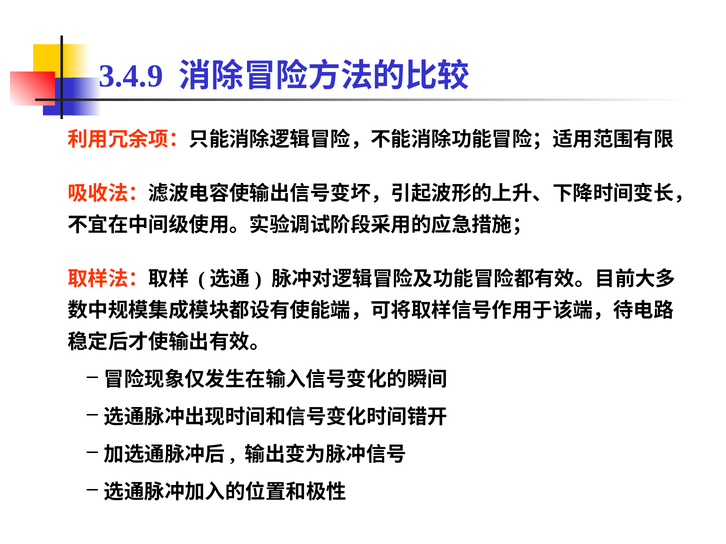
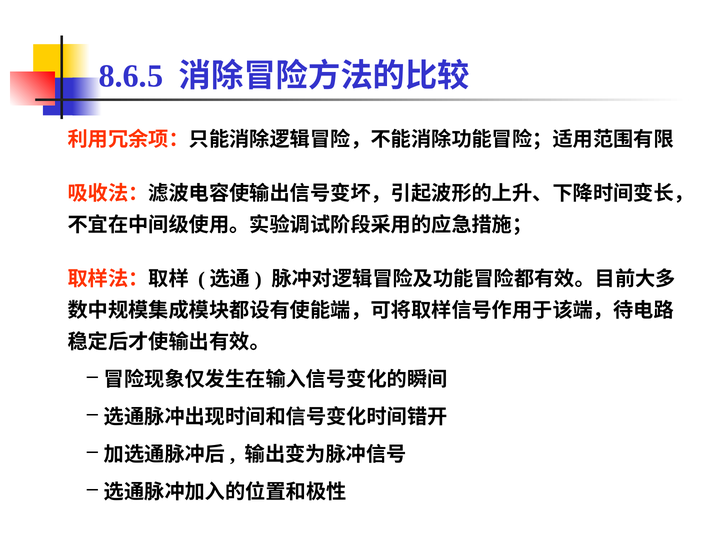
3.4.9: 3.4.9 -> 8.6.5
